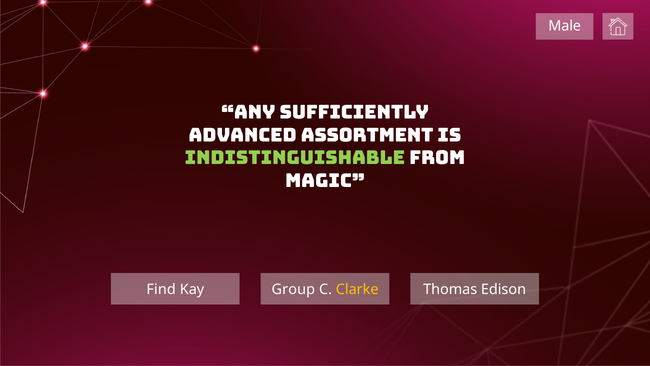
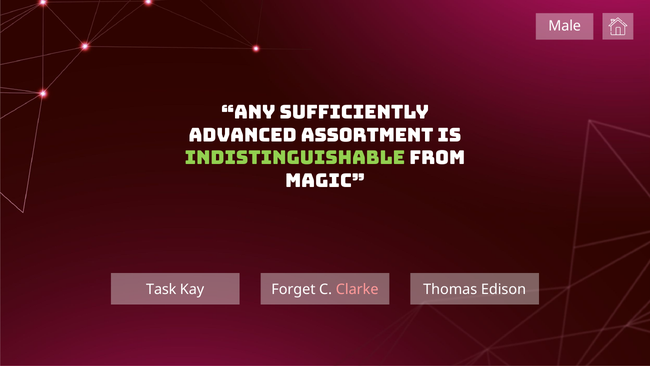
Find: Find -> Task
Group: Group -> Forget
Clarke colour: yellow -> pink
